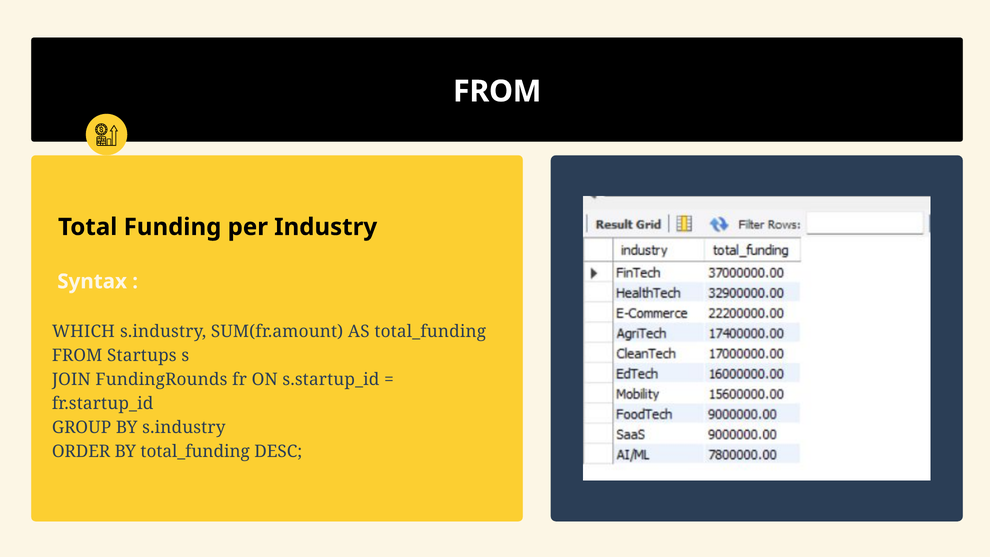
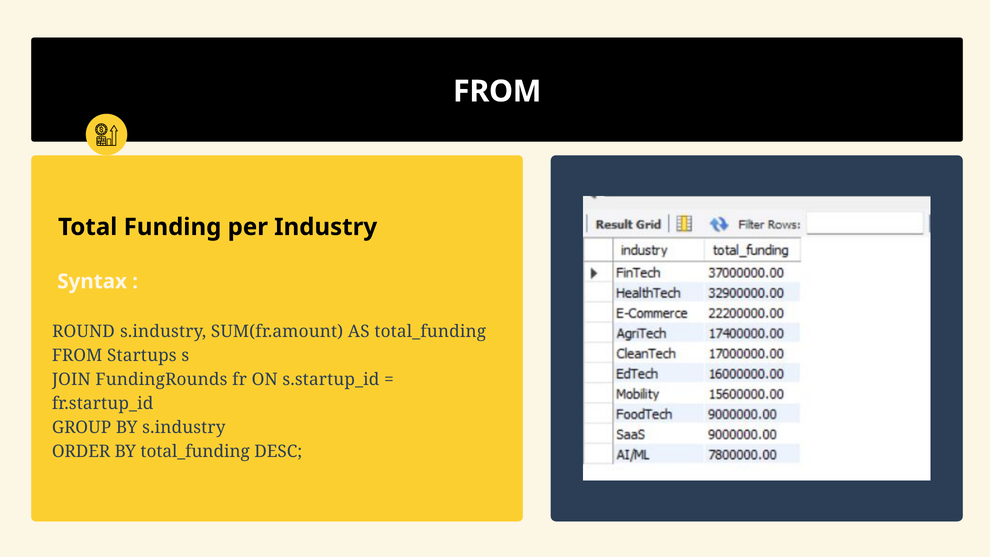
WHICH: WHICH -> ROUND
